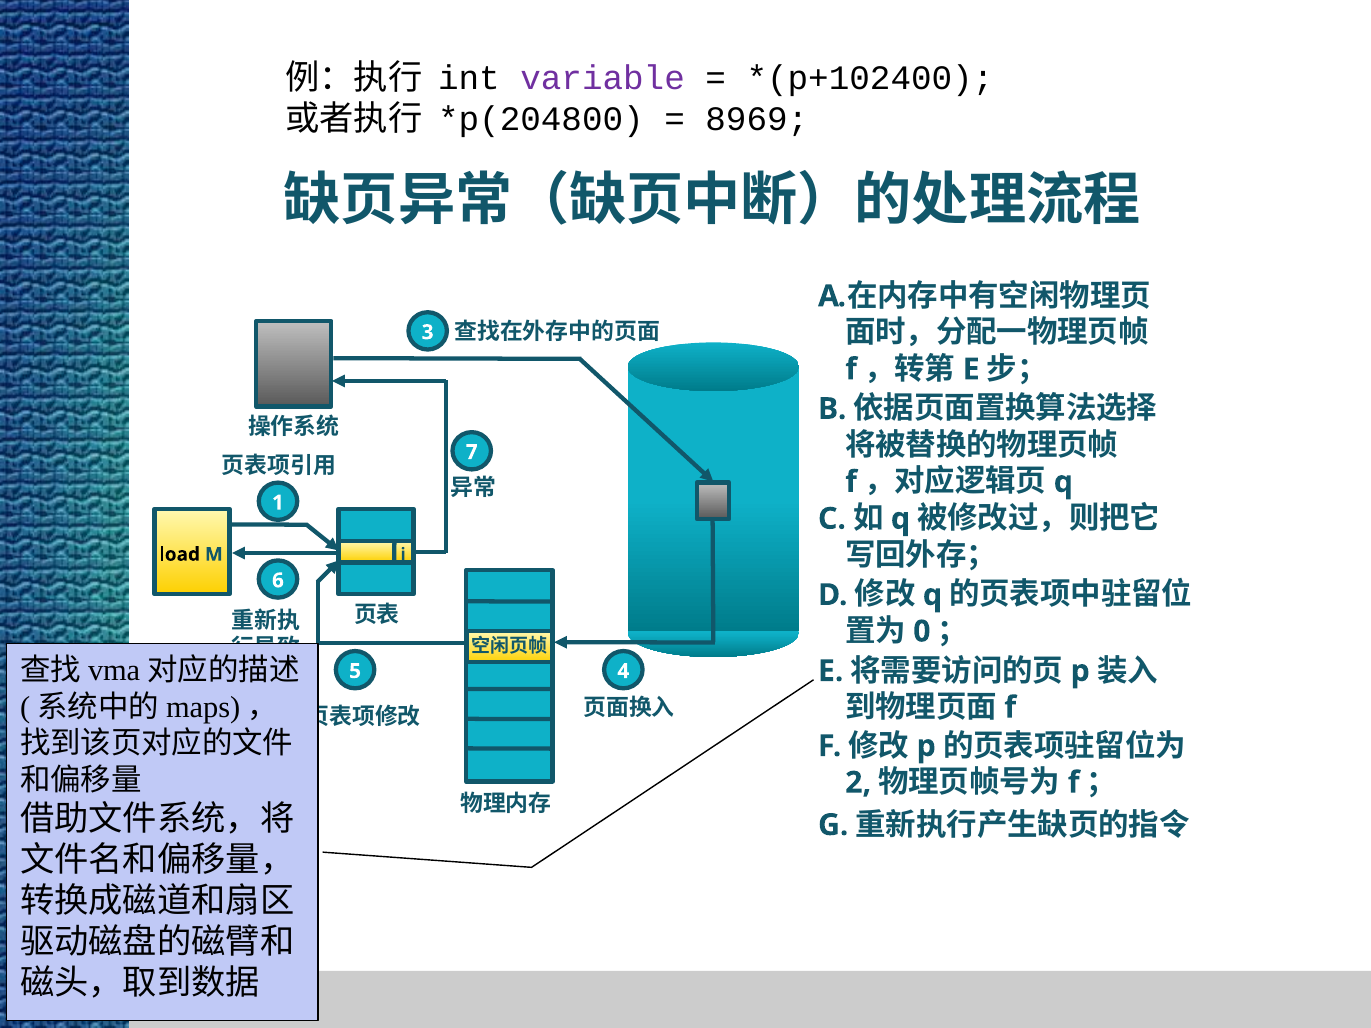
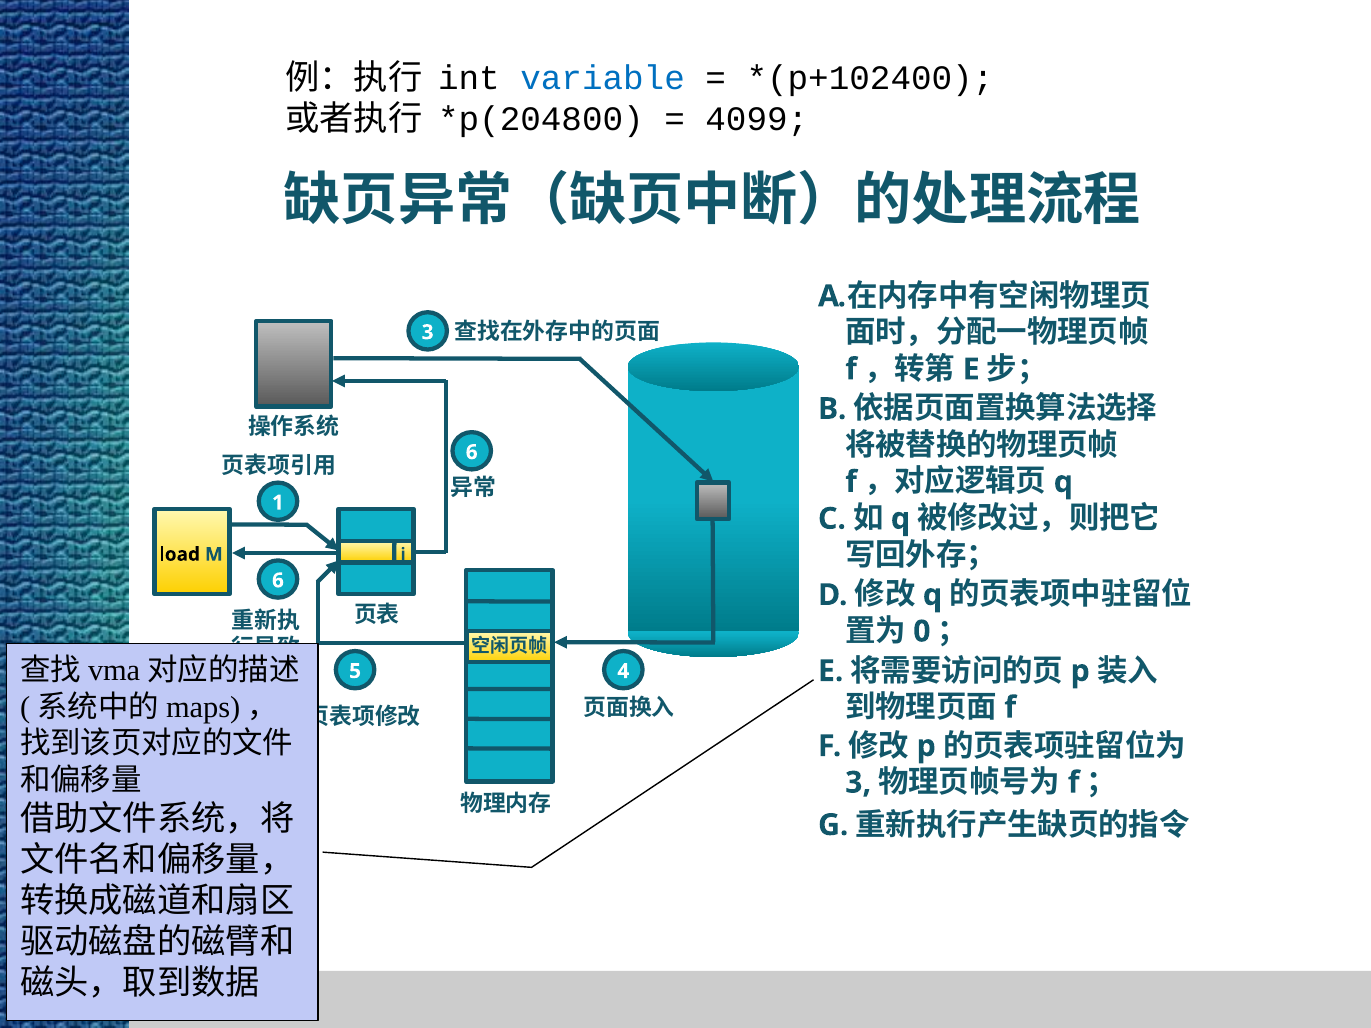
variable colour: purple -> blue
8969: 8969 -> 4099
7 at (472, 452): 7 -> 6
2 at (858, 783): 2 -> 3
